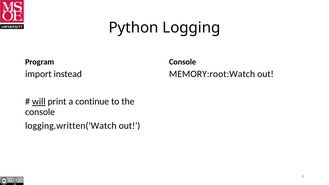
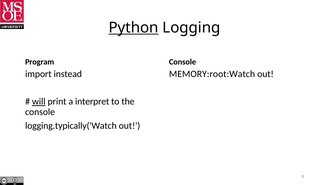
Python underline: none -> present
continue: continue -> interpret
logging.written('Watch: logging.written('Watch -> logging.typically('Watch
